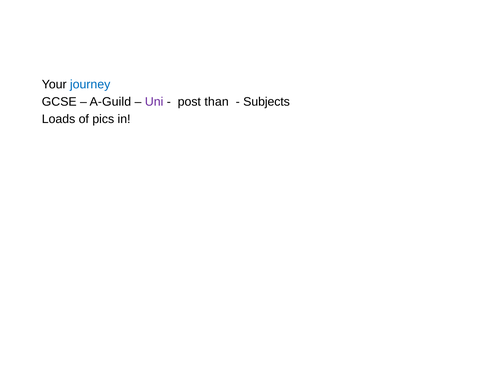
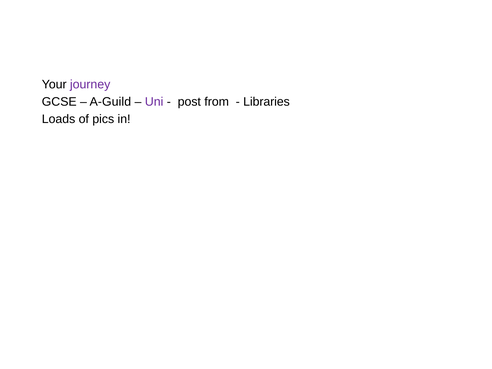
journey colour: blue -> purple
than: than -> from
Subjects: Subjects -> Libraries
